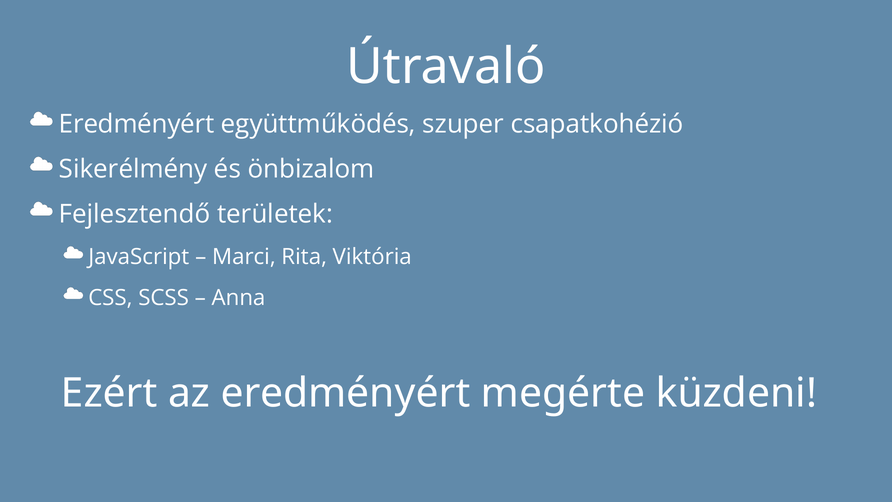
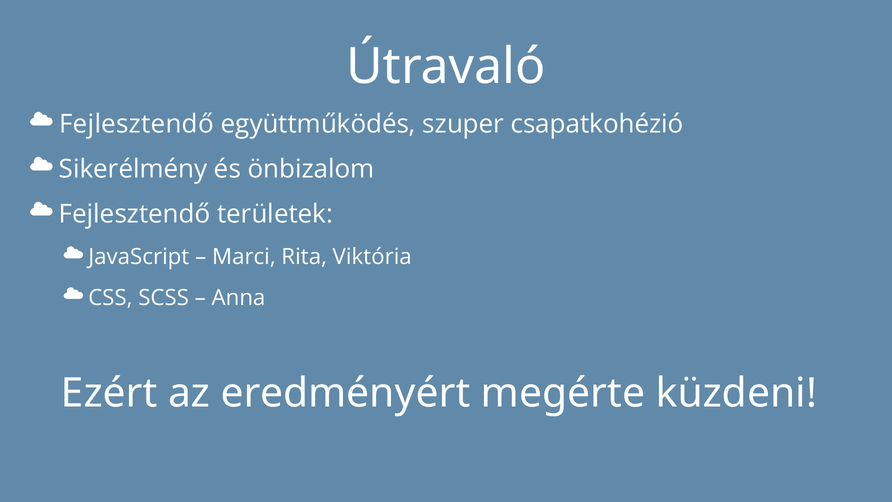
Eredményért at (137, 124): Eredményért -> Fejlesztendő
